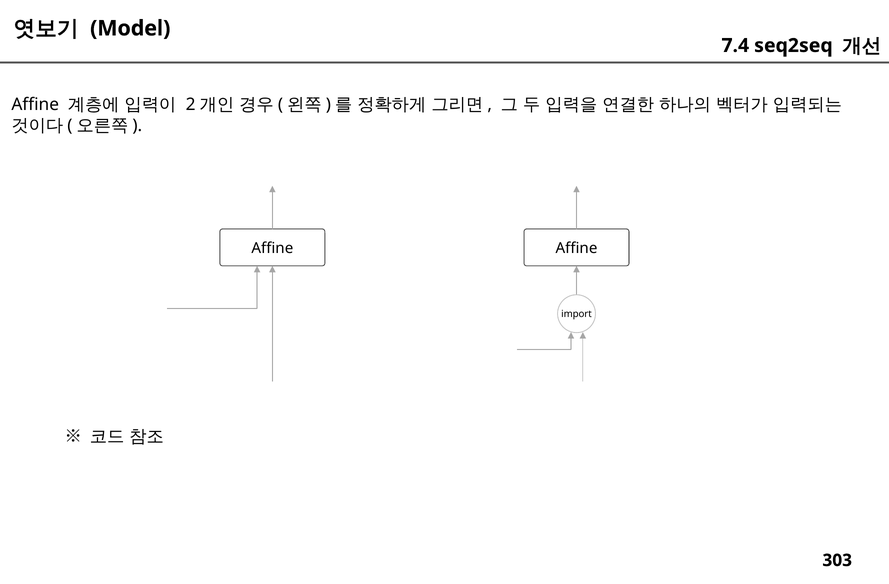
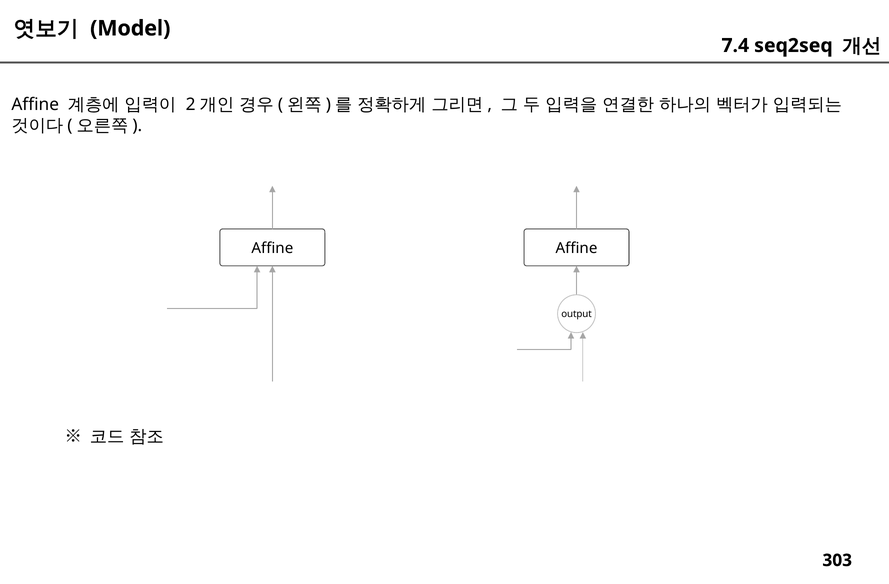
import: import -> output
